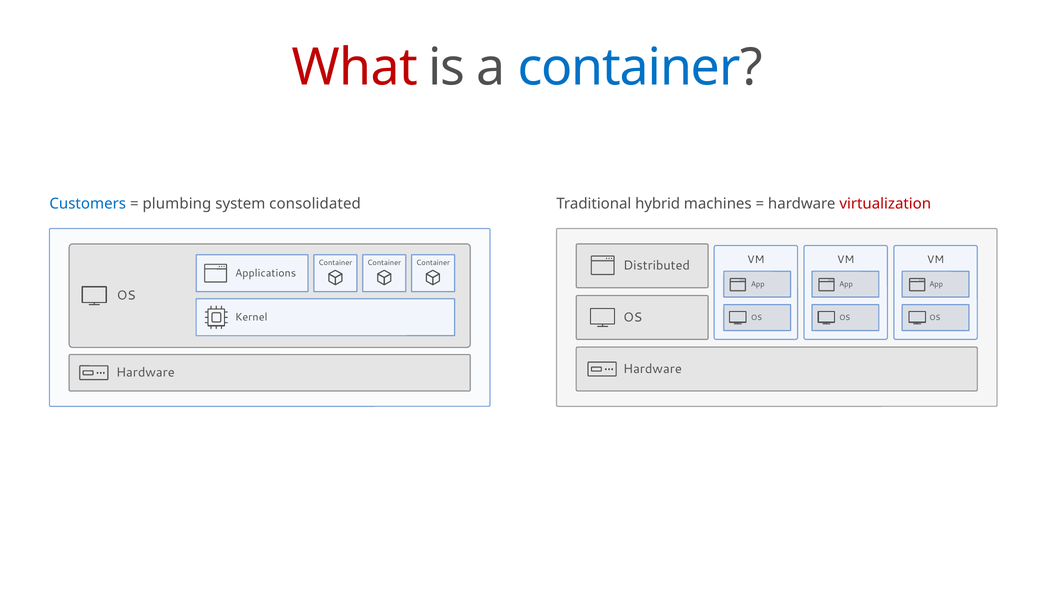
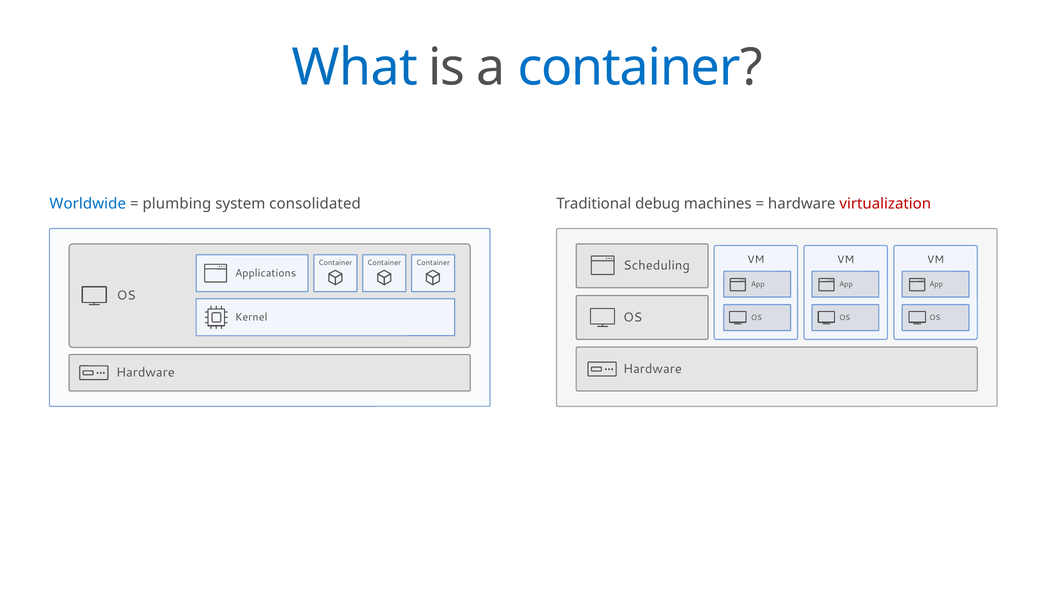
What colour: red -> blue
Customers: Customers -> Worldwide
hybrid: hybrid -> debug
Distributed: Distributed -> Scheduling
